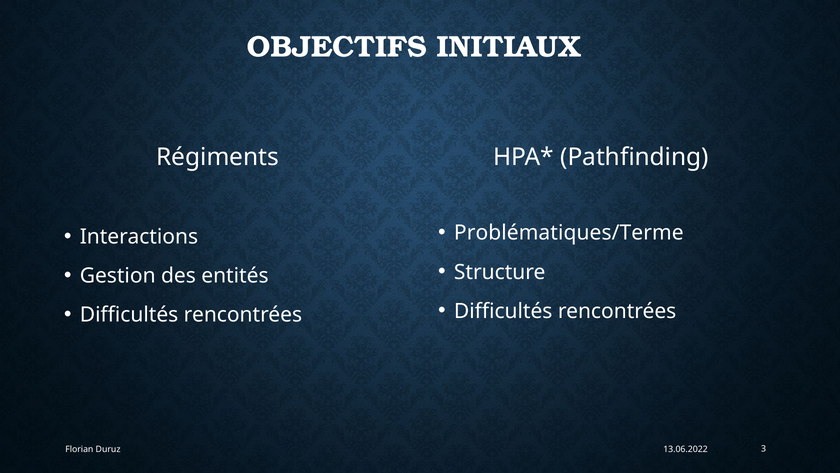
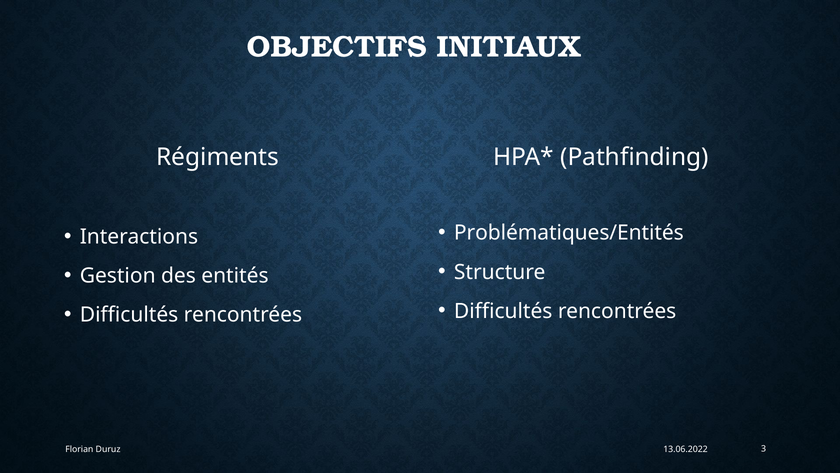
Problématiques/Terme: Problématiques/Terme -> Problématiques/Entités
